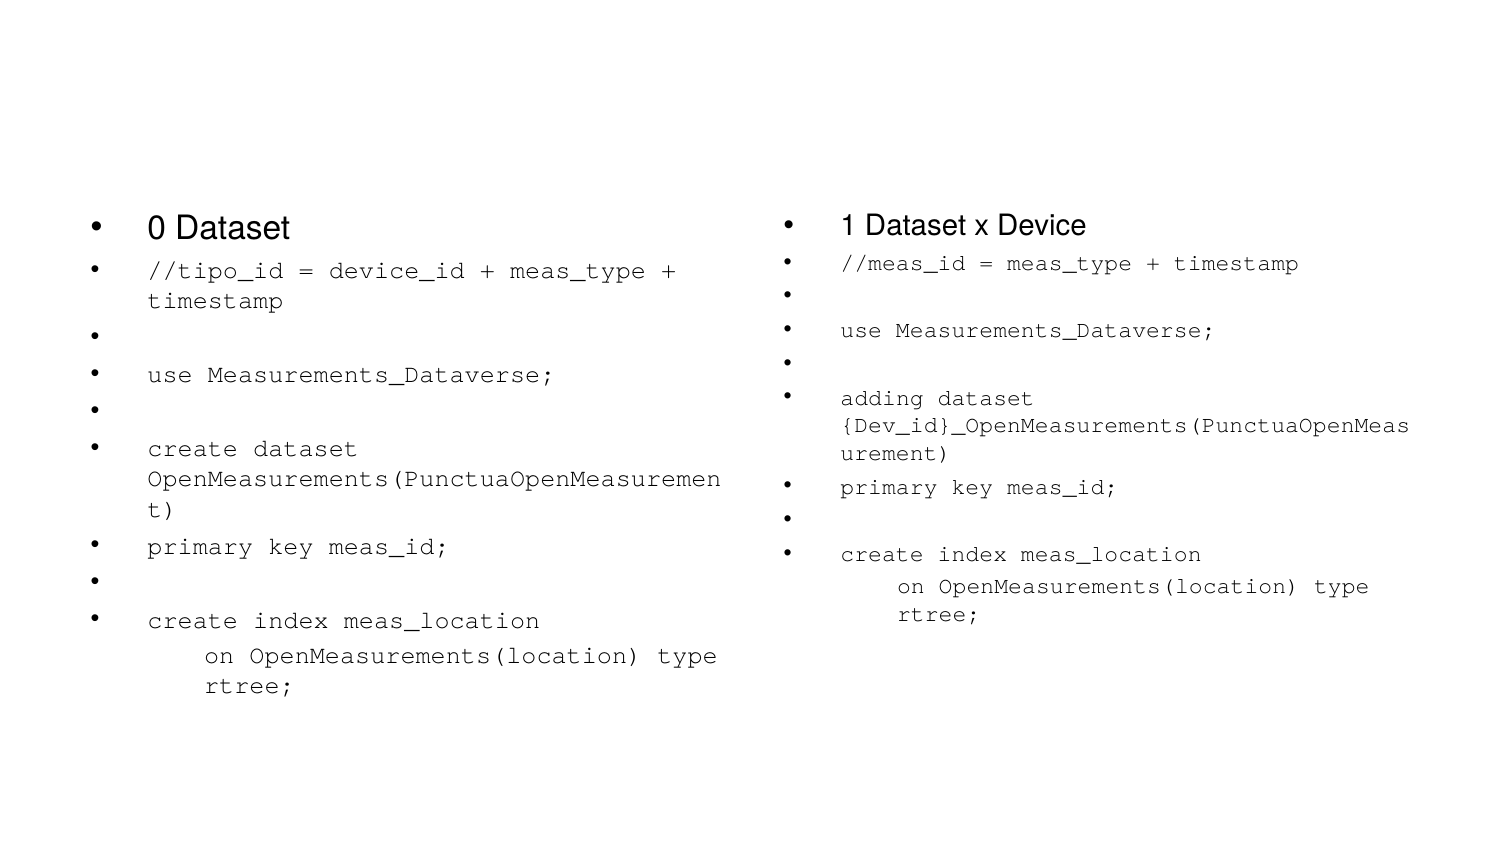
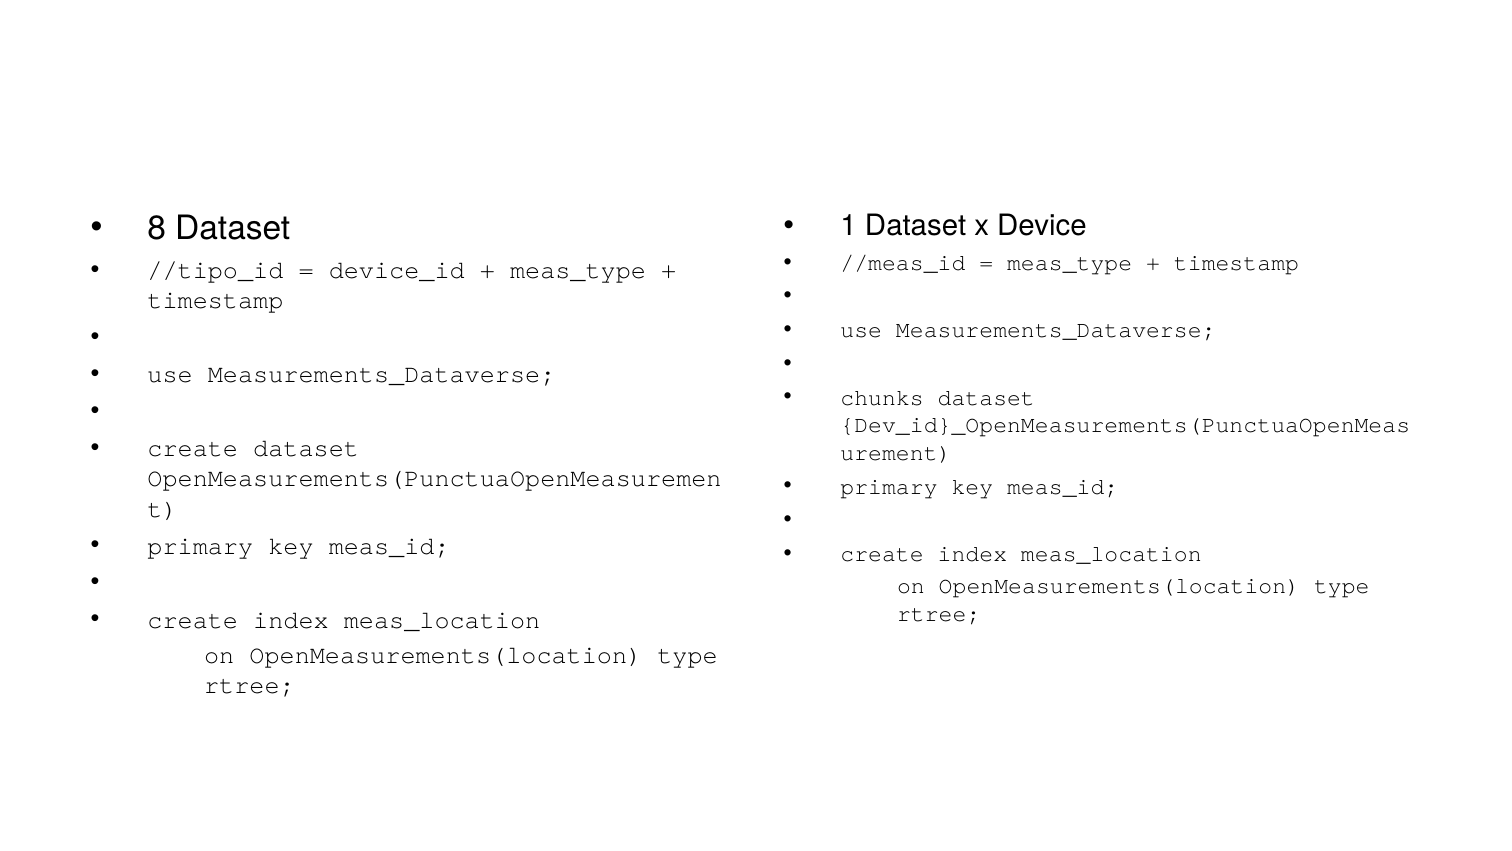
0: 0 -> 8
adding: adding -> chunks
